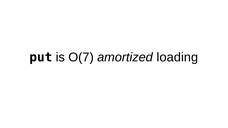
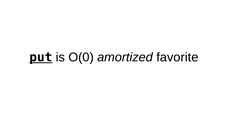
put underline: none -> present
O(7: O(7 -> O(0
loading: loading -> favorite
